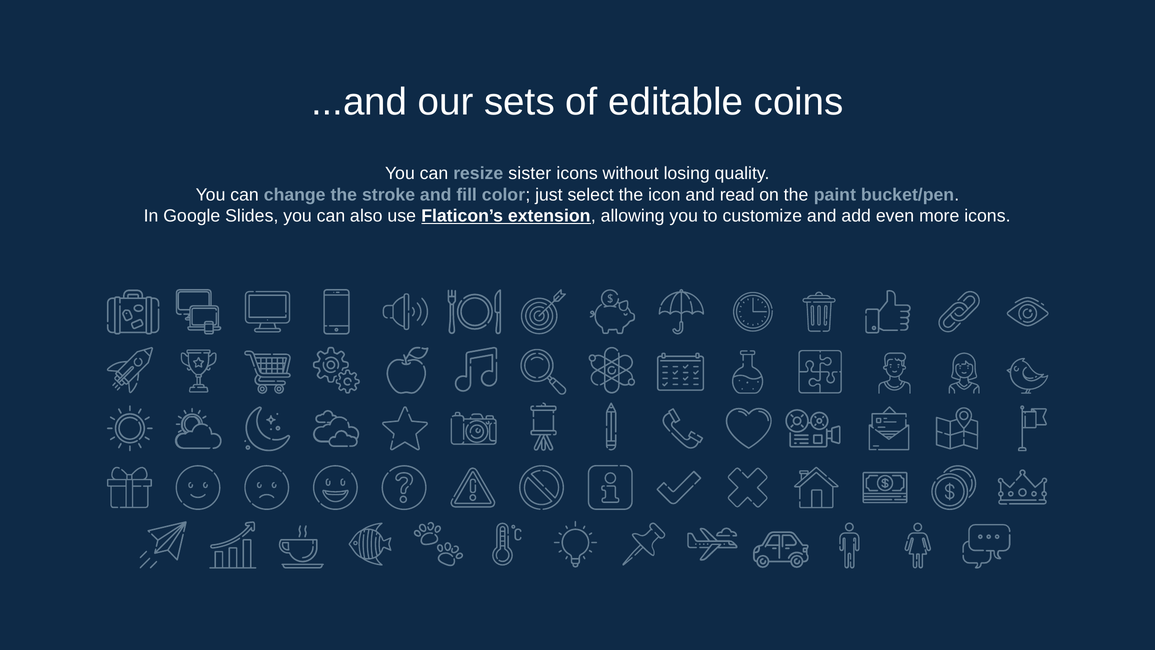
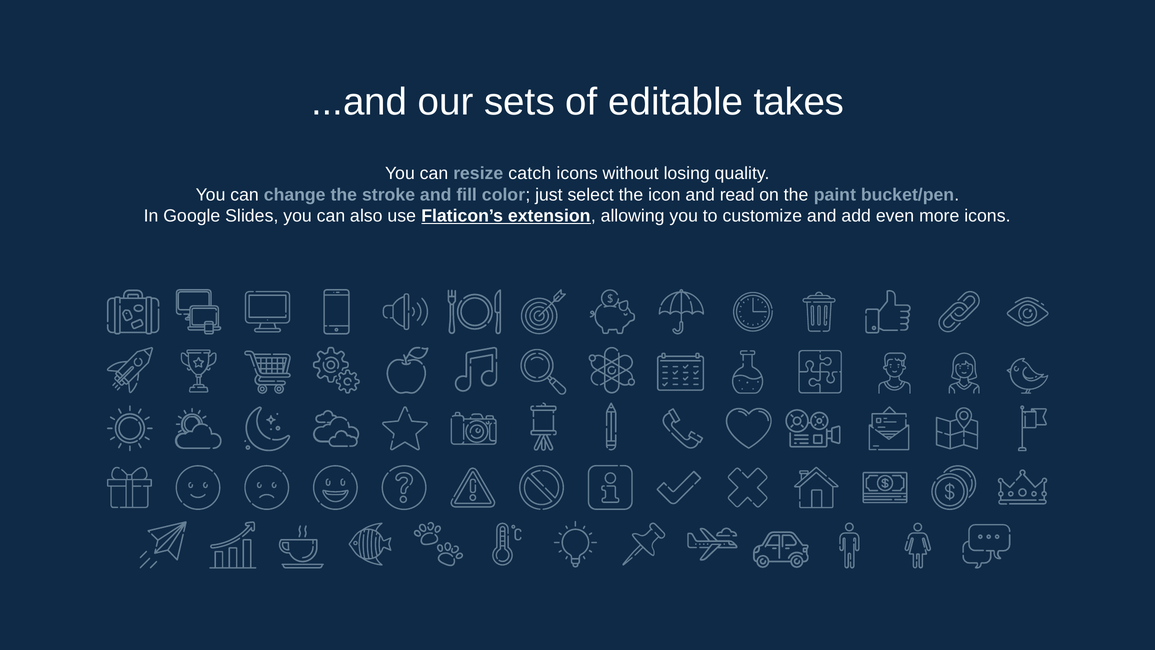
coins: coins -> takes
sister: sister -> catch
